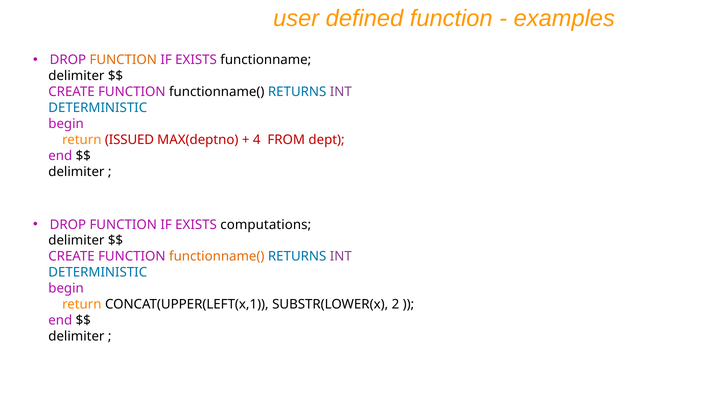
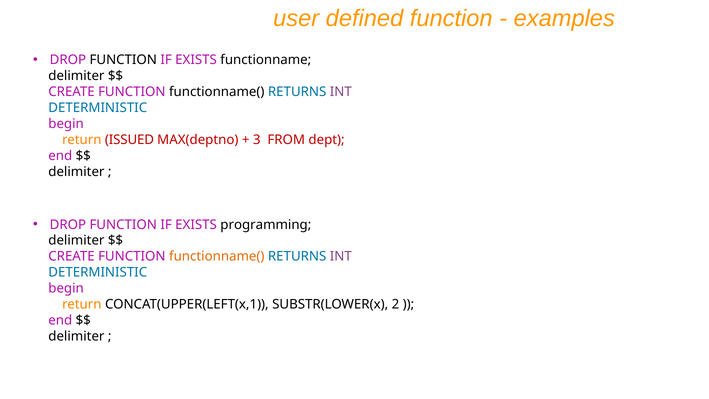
FUNCTION at (123, 60) colour: orange -> black
4: 4 -> 3
computations: computations -> programming
